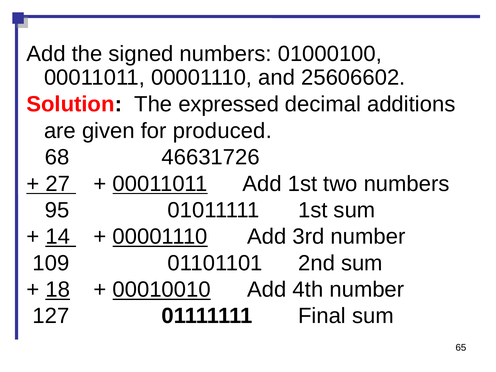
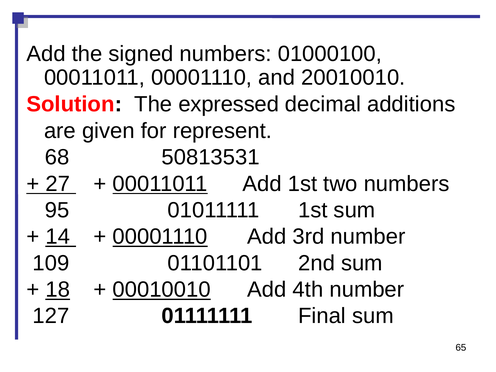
25606602: 25606602 -> 20010010
produced: produced -> represent
46631726: 46631726 -> 50813531
